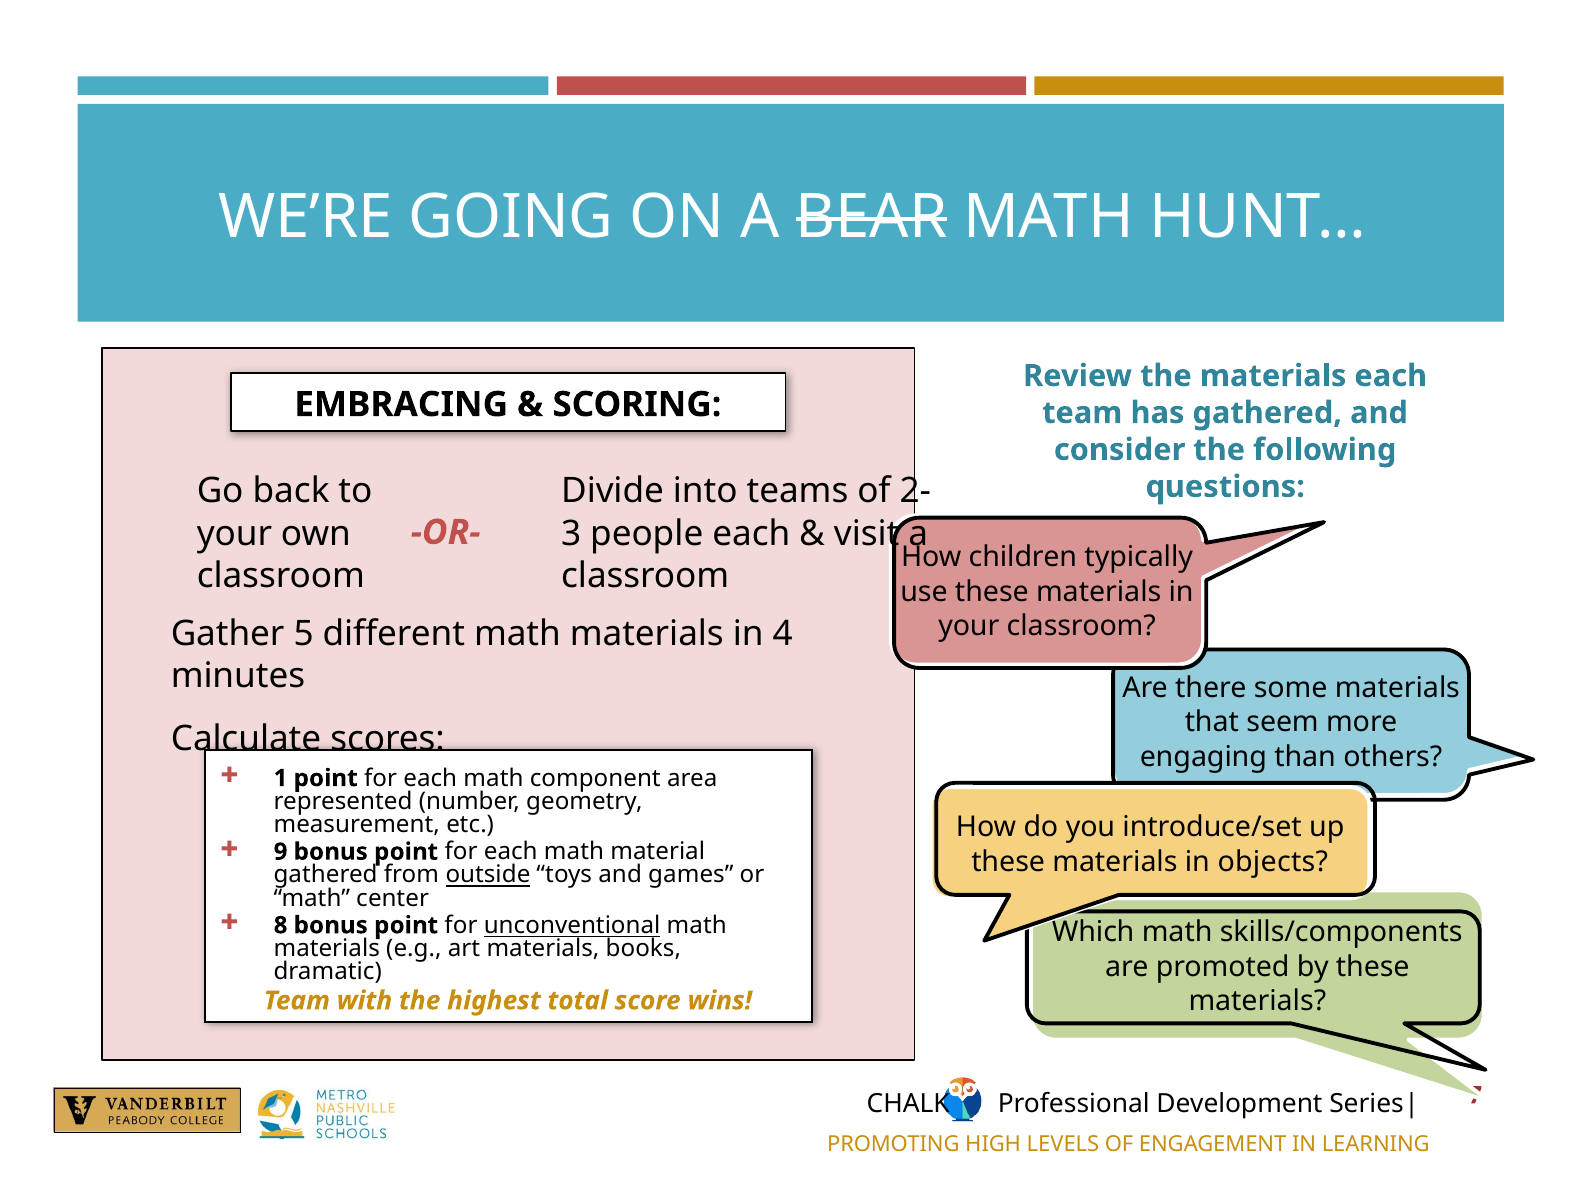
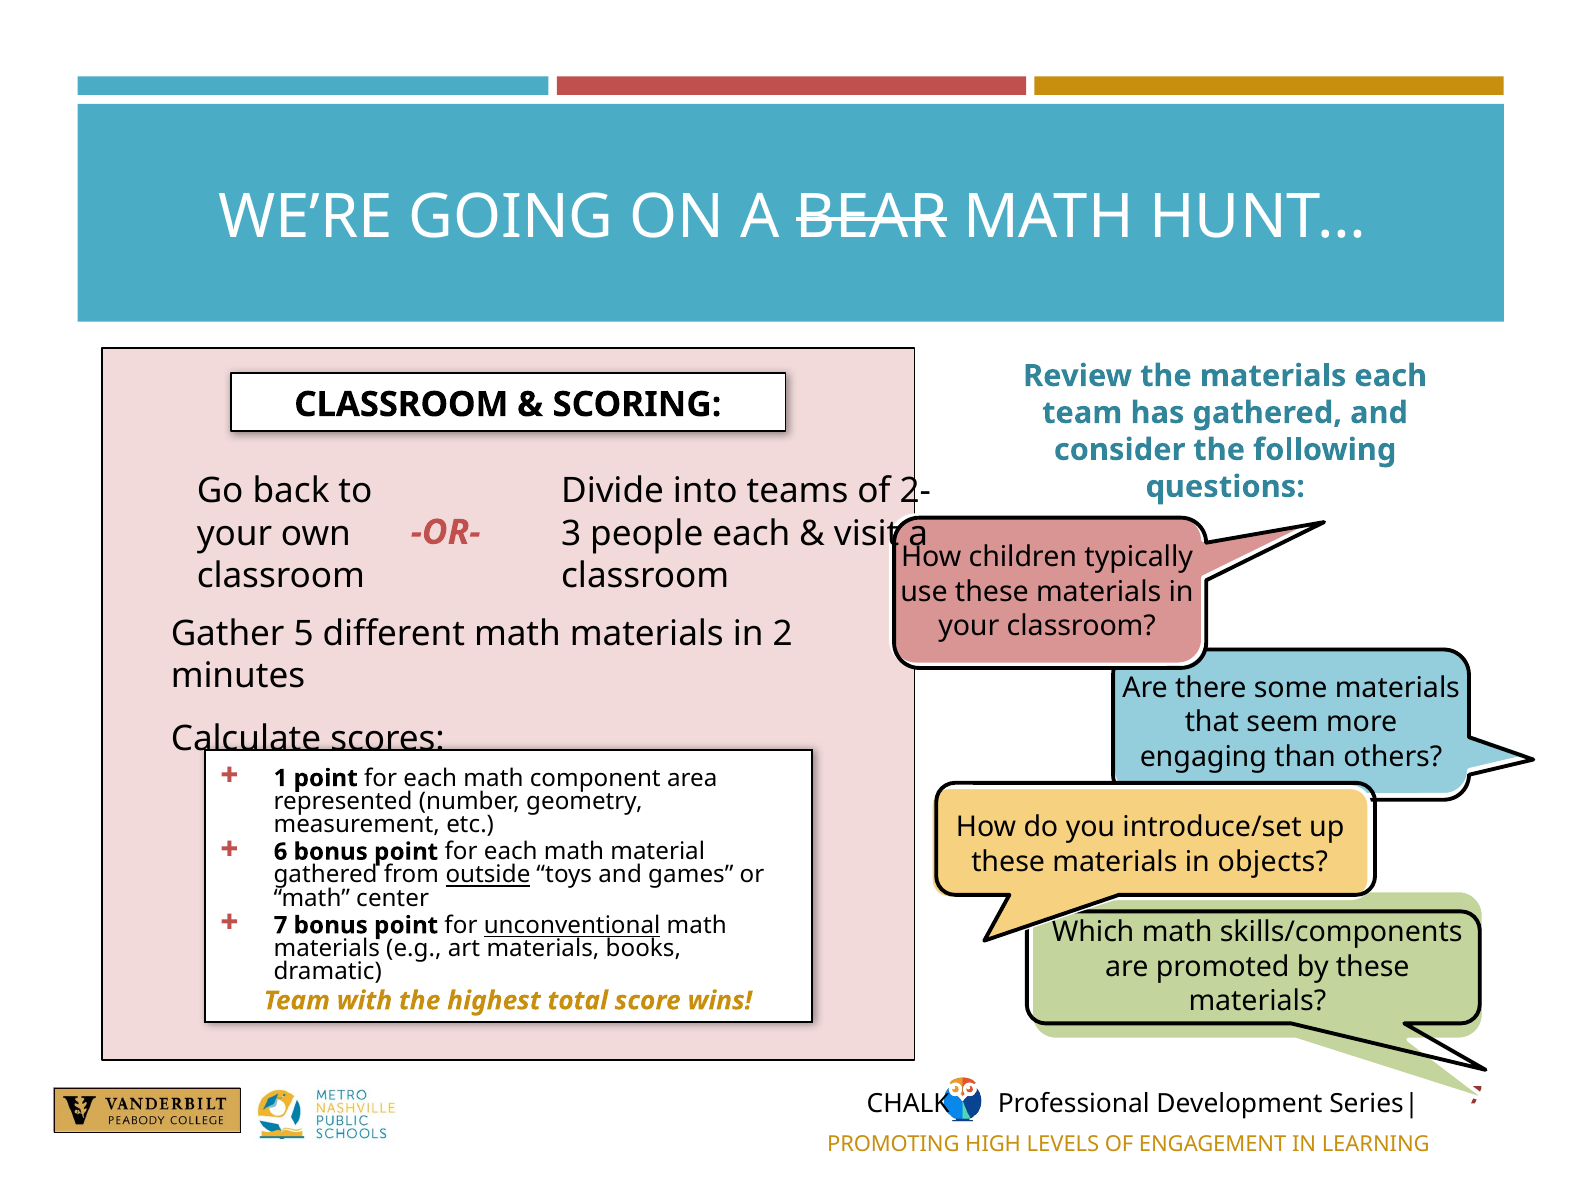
EMBRACING at (401, 405): EMBRACING -> CLASSROOM
4: 4 -> 2
9: 9 -> 6
8 at (281, 926): 8 -> 7
